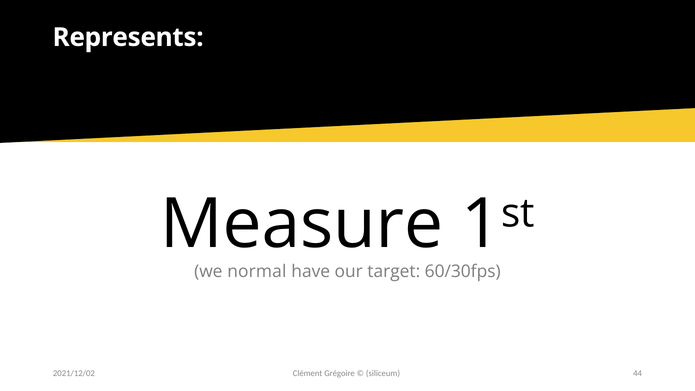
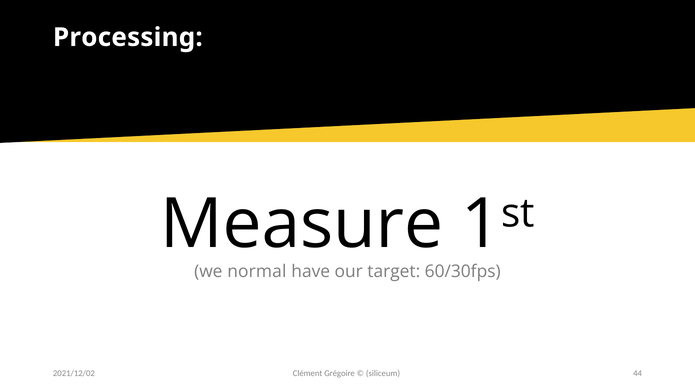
Represents: Represents -> Processing
